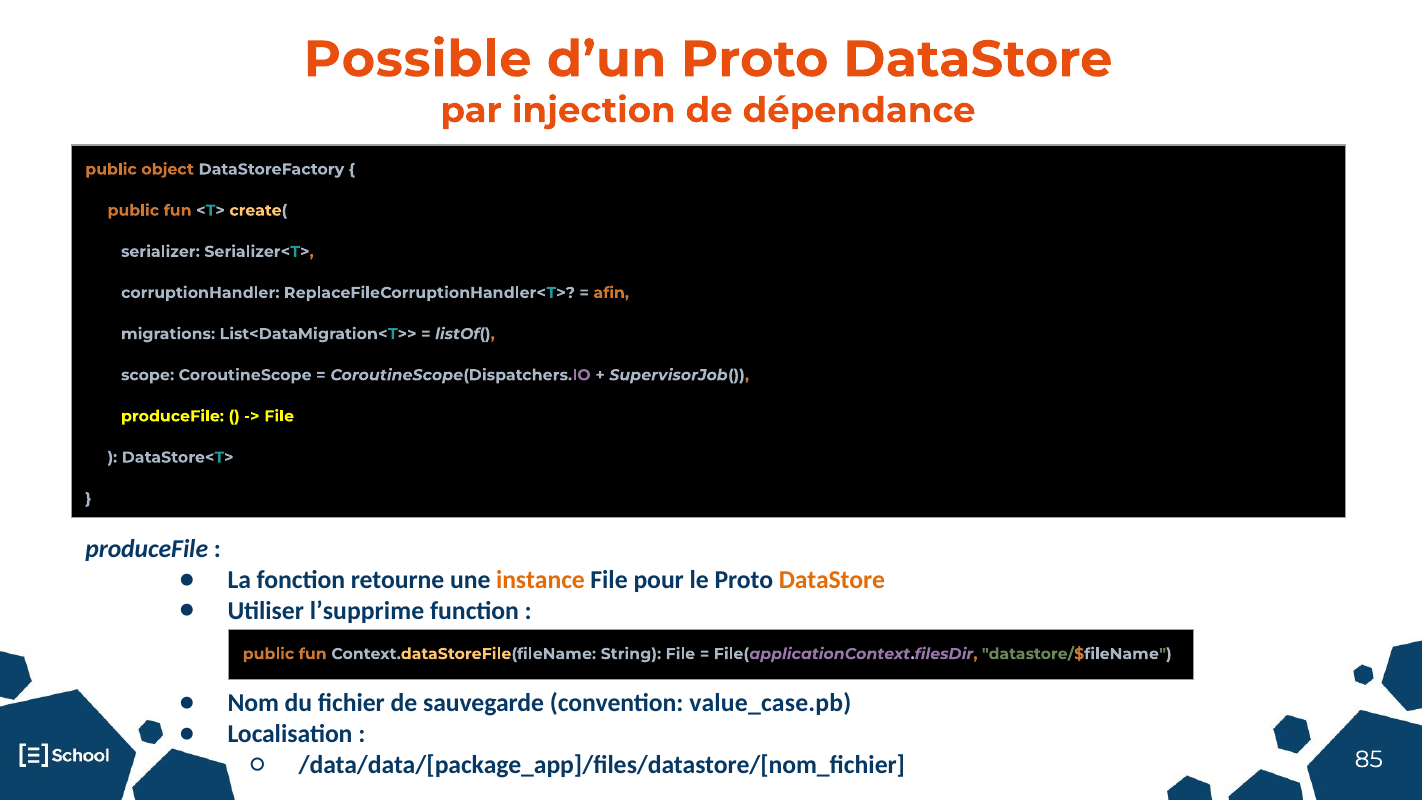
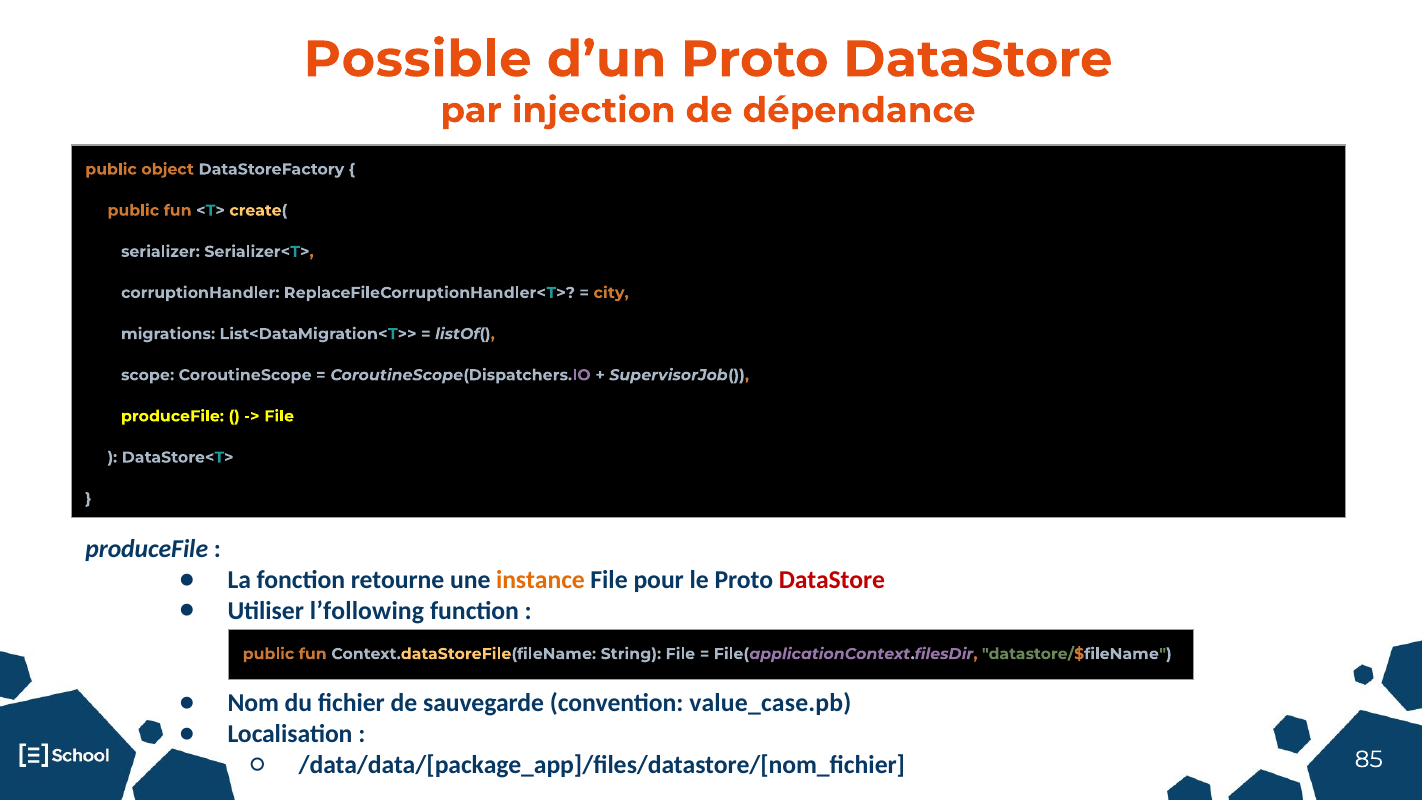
afin: afin -> city
DataStore at (832, 580) colour: orange -> red
l’supprime: l’supprime -> l’following
